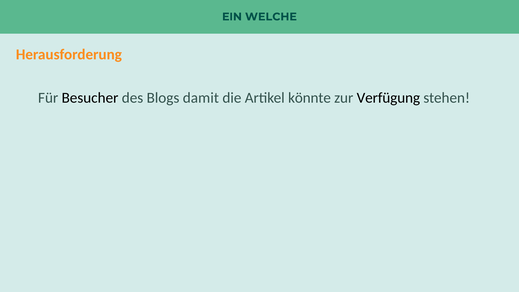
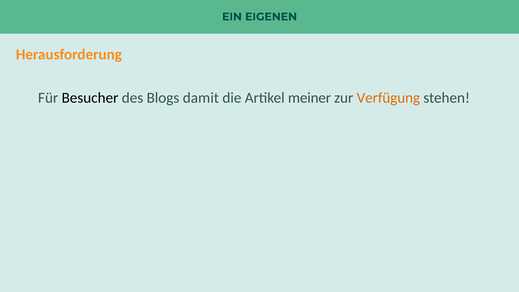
WELCHE: WELCHE -> EIGENEN
könnte: könnte -> meiner
Verfügung colour: black -> orange
